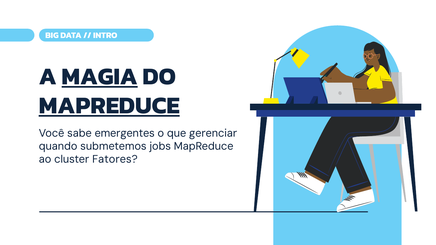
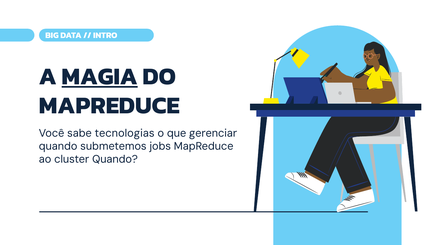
MAPREDUCE at (109, 106) underline: present -> none
emergentes: emergentes -> tecnologias
cluster Fatores: Fatores -> Quando
